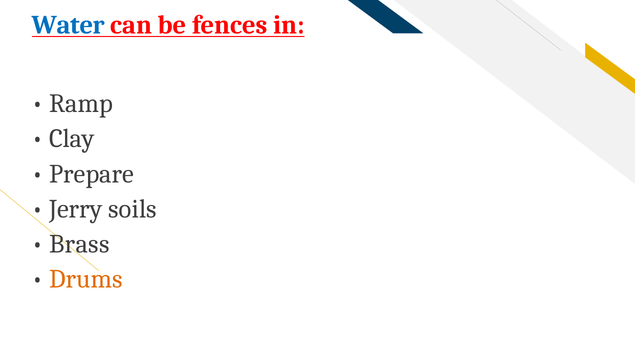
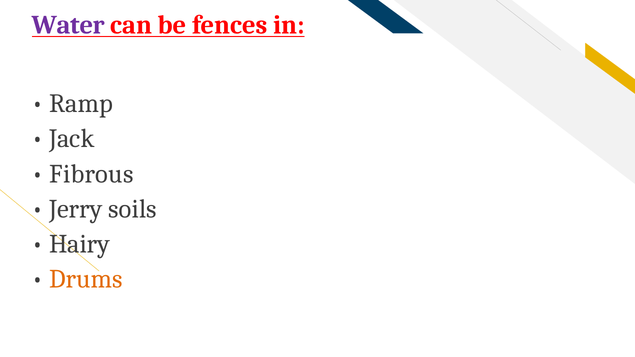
Water colour: blue -> purple
Clay: Clay -> Jack
Prepare: Prepare -> Fibrous
Brass: Brass -> Hairy
